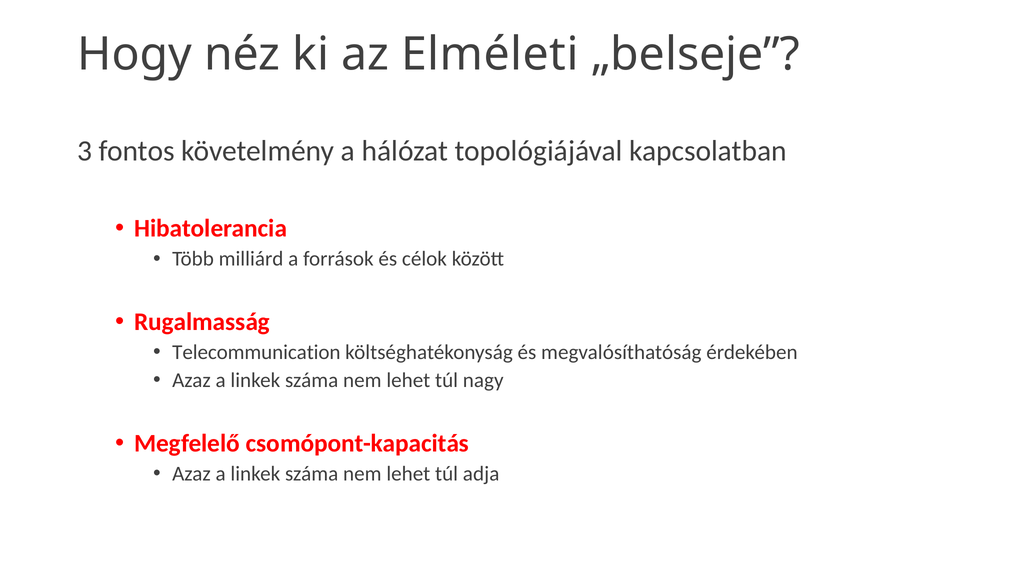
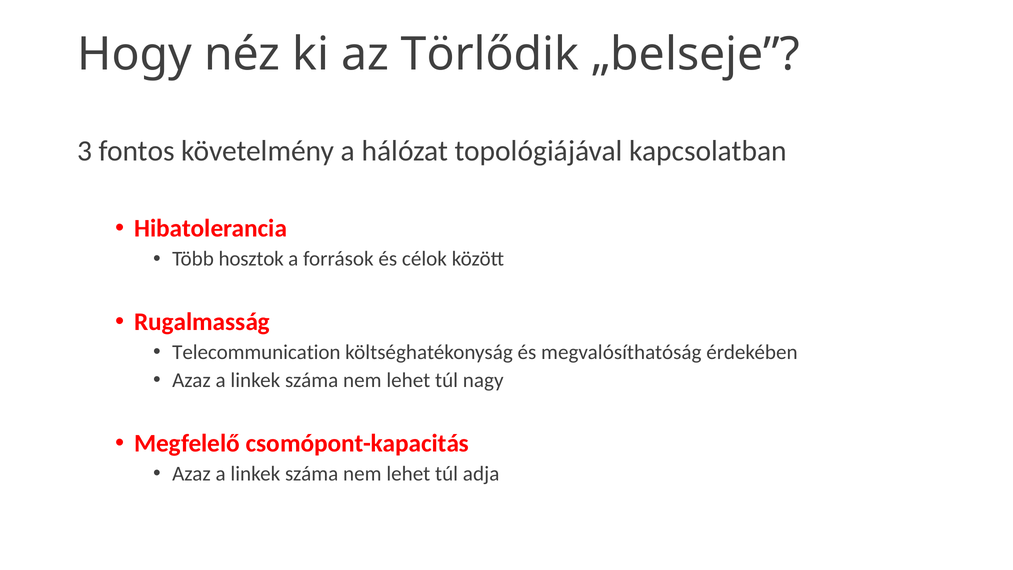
Elméleti: Elméleti -> Törlődik
milliárd: milliárd -> hosztok
